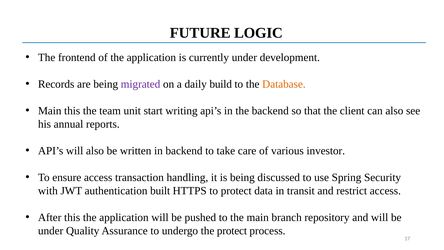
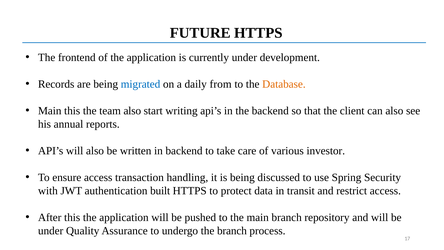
FUTURE LOGIC: LOGIC -> HTTPS
migrated colour: purple -> blue
build: build -> from
team unit: unit -> also
the protect: protect -> branch
